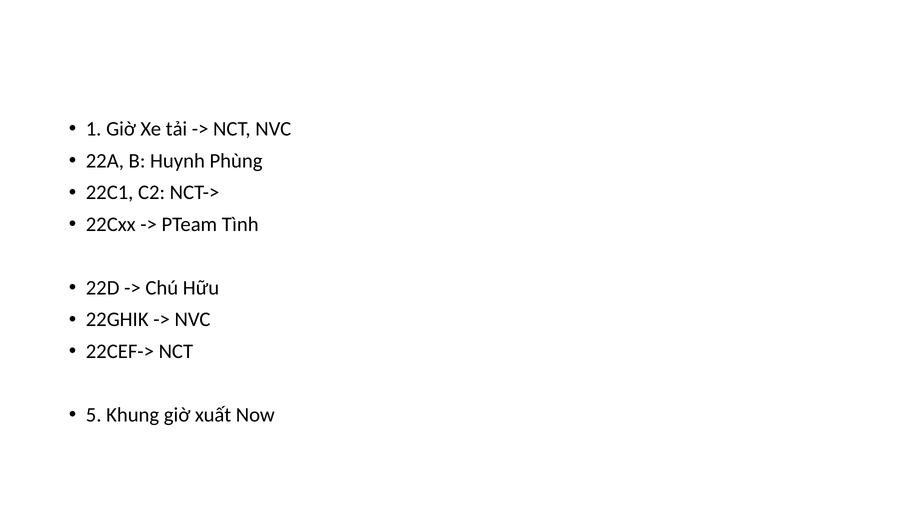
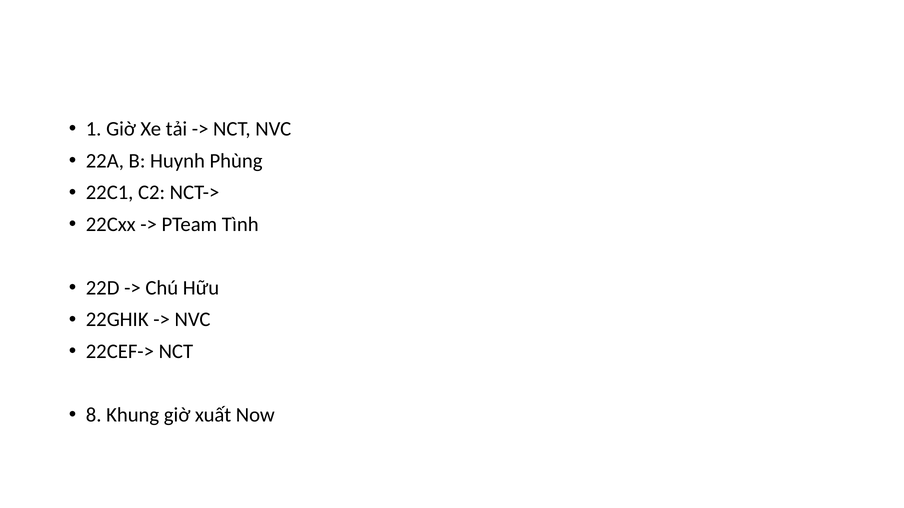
5: 5 -> 8
